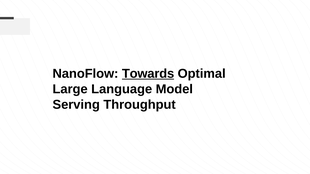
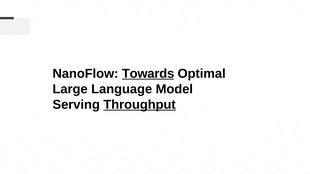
Throughput underline: none -> present
